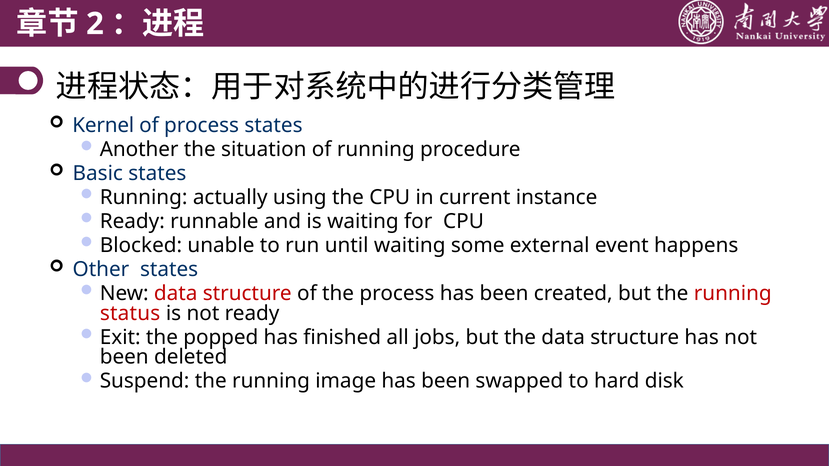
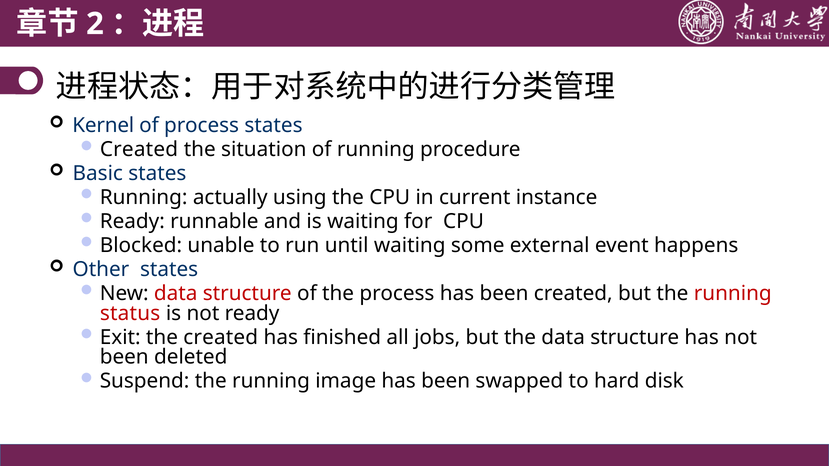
Another at (139, 149): Another -> Created
the popped: popped -> created
